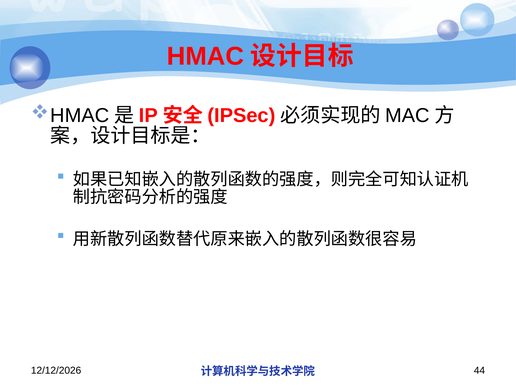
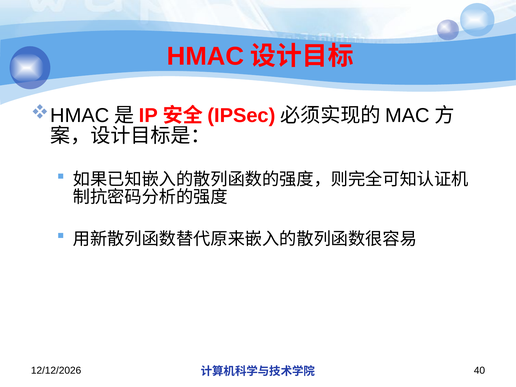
44: 44 -> 40
